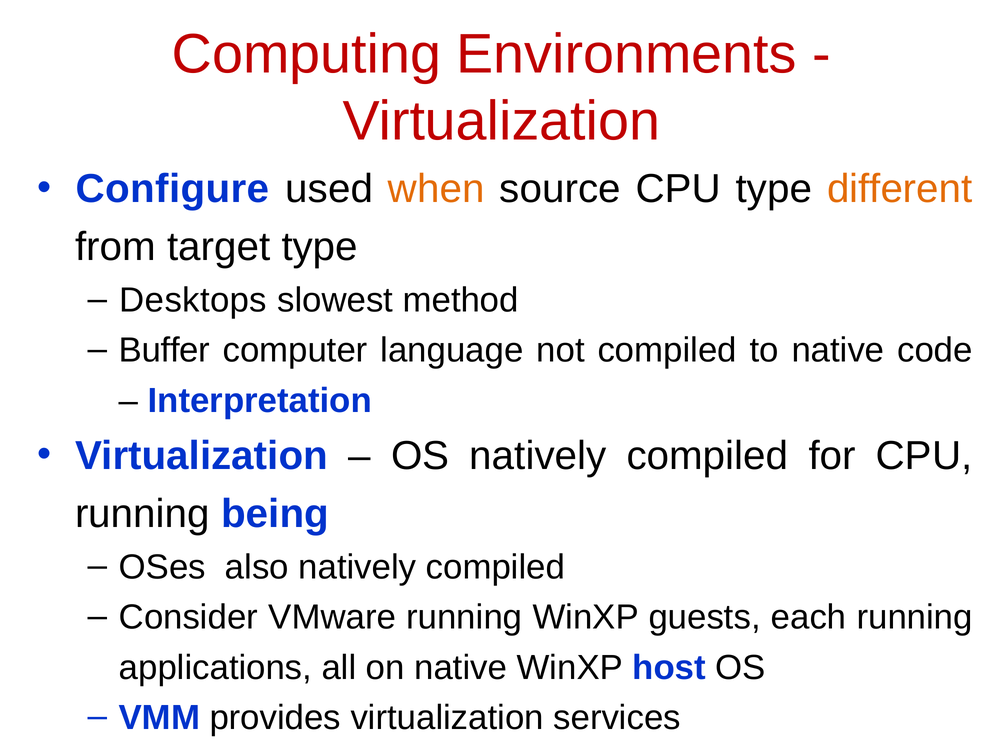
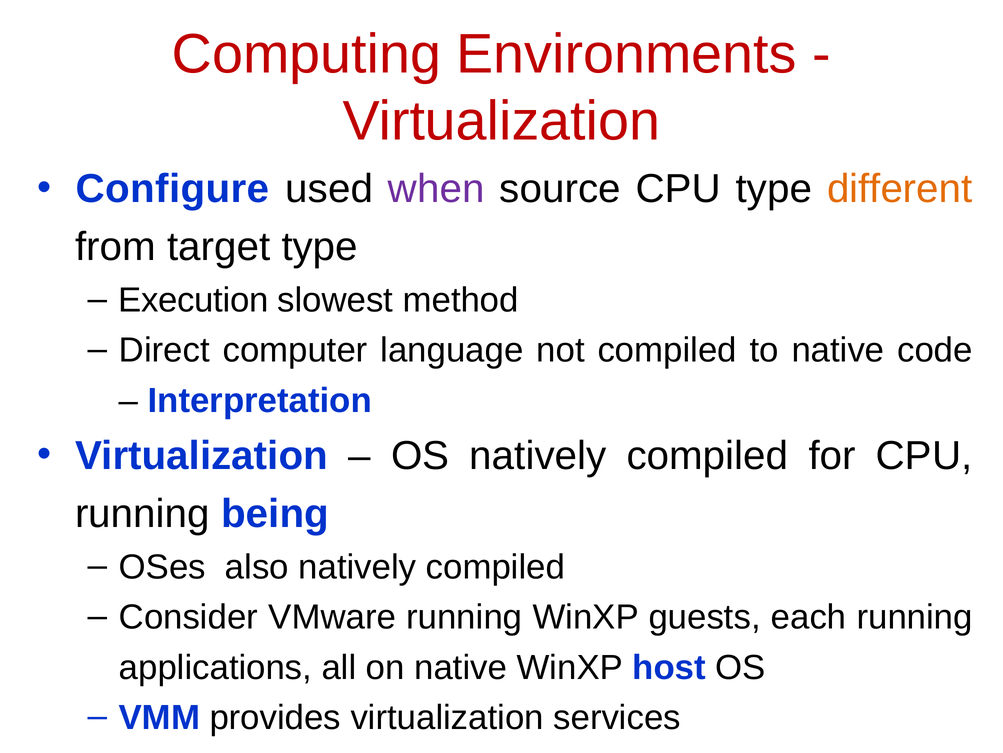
when colour: orange -> purple
Desktops: Desktops -> Execution
Buffer: Buffer -> Direct
